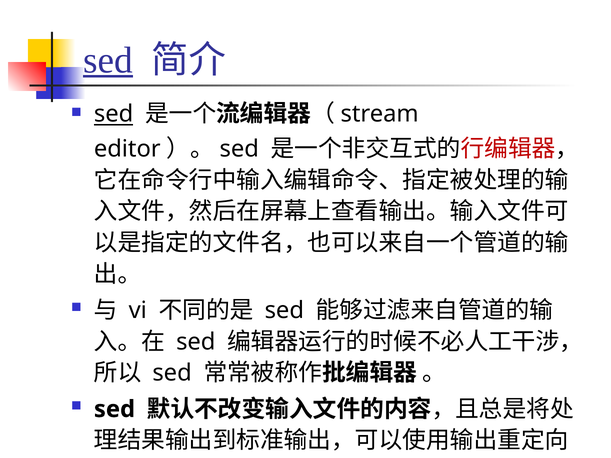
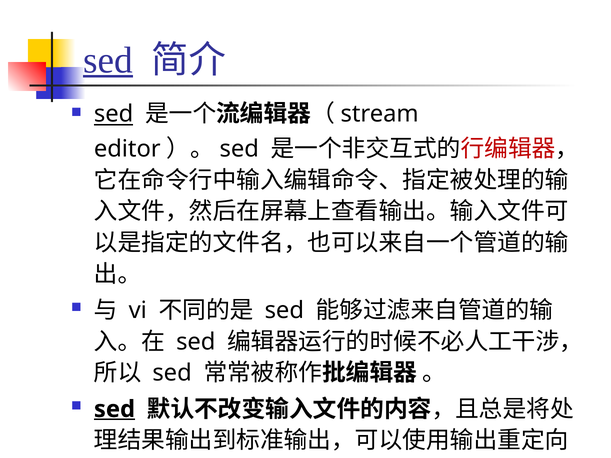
sed at (115, 409) underline: none -> present
